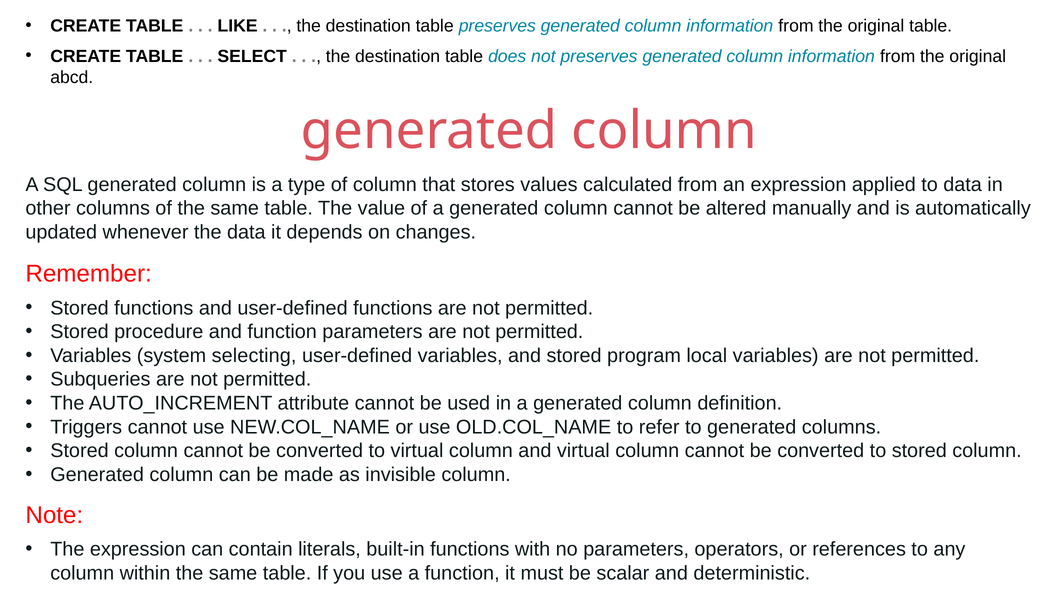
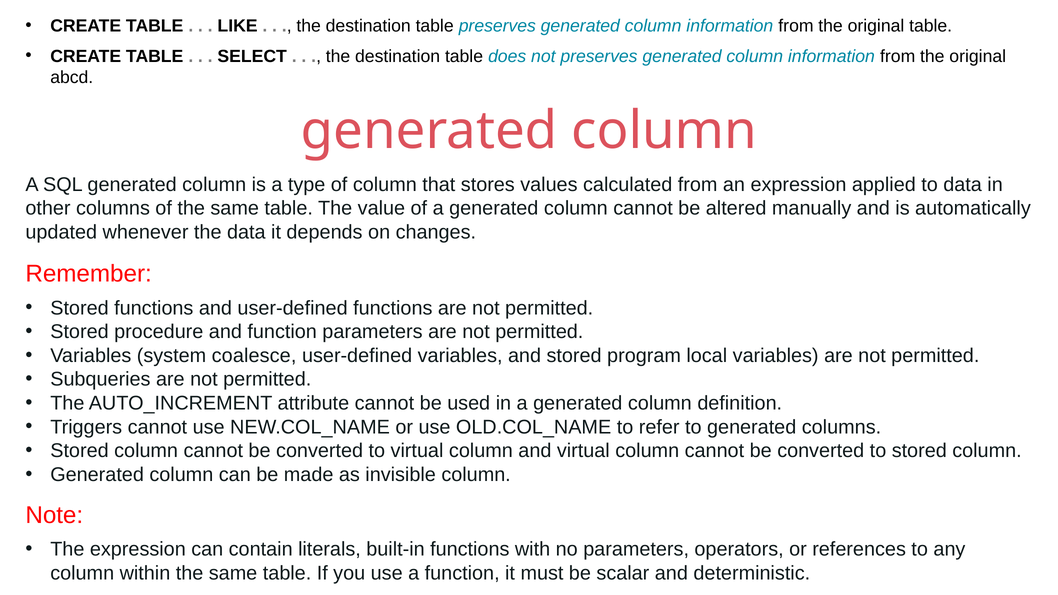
selecting: selecting -> coalesce
